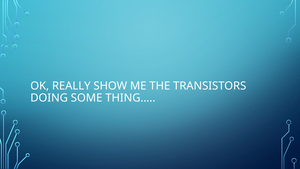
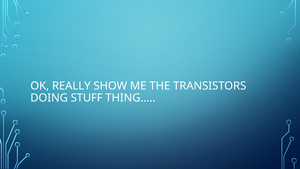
SOME: SOME -> STUFF
